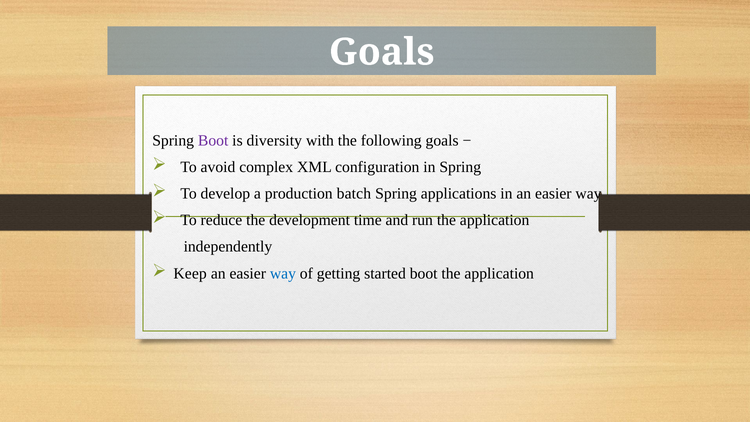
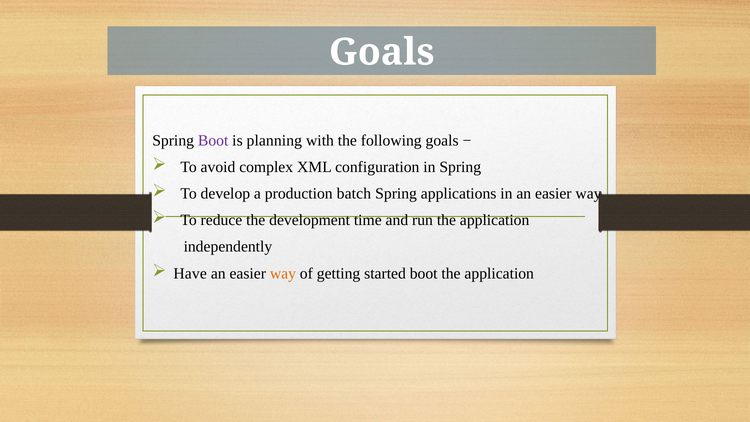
diversity: diversity -> planning
Keep: Keep -> Have
way at (283, 273) colour: blue -> orange
